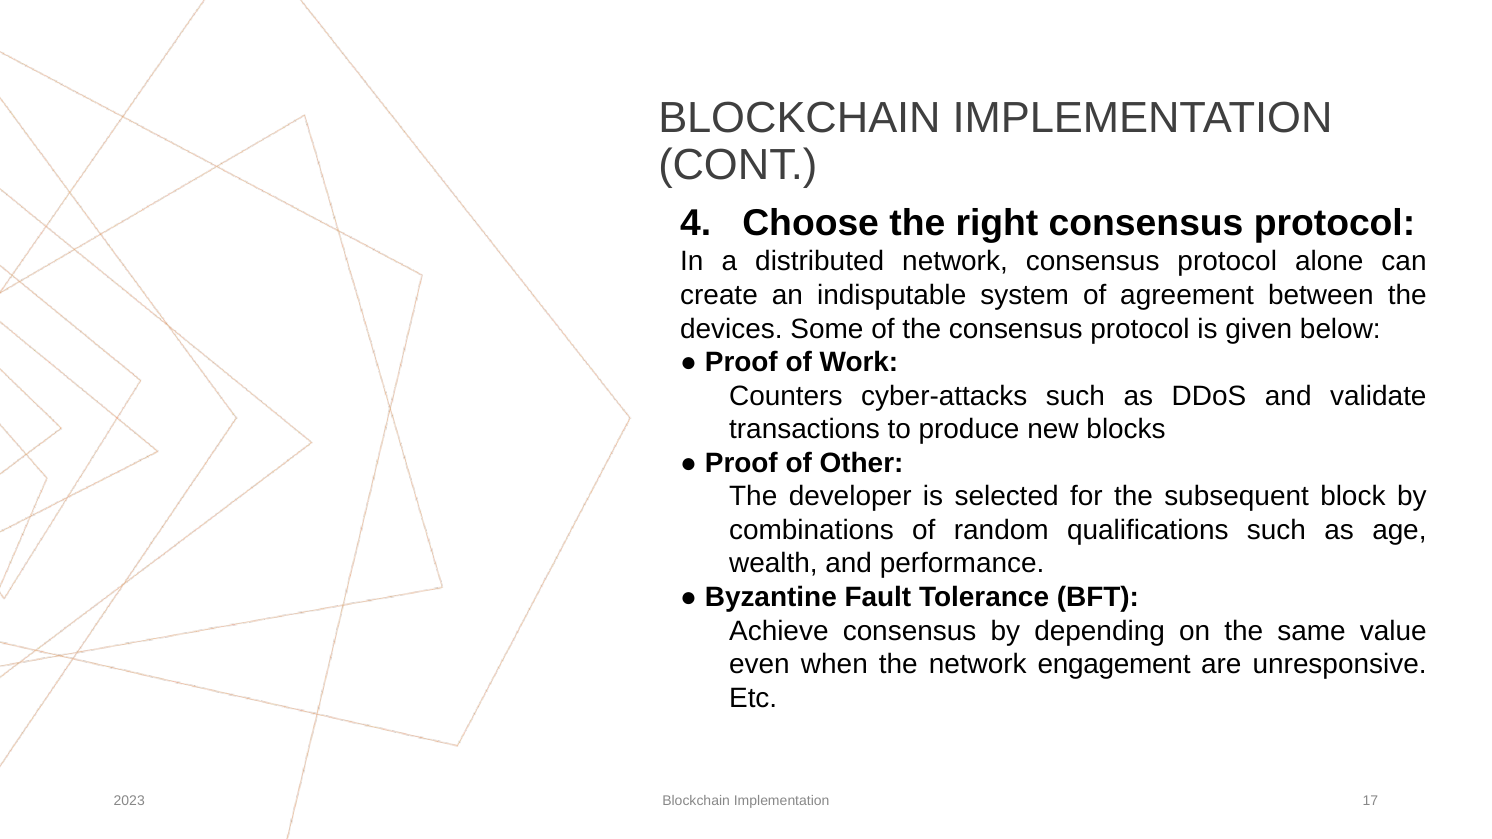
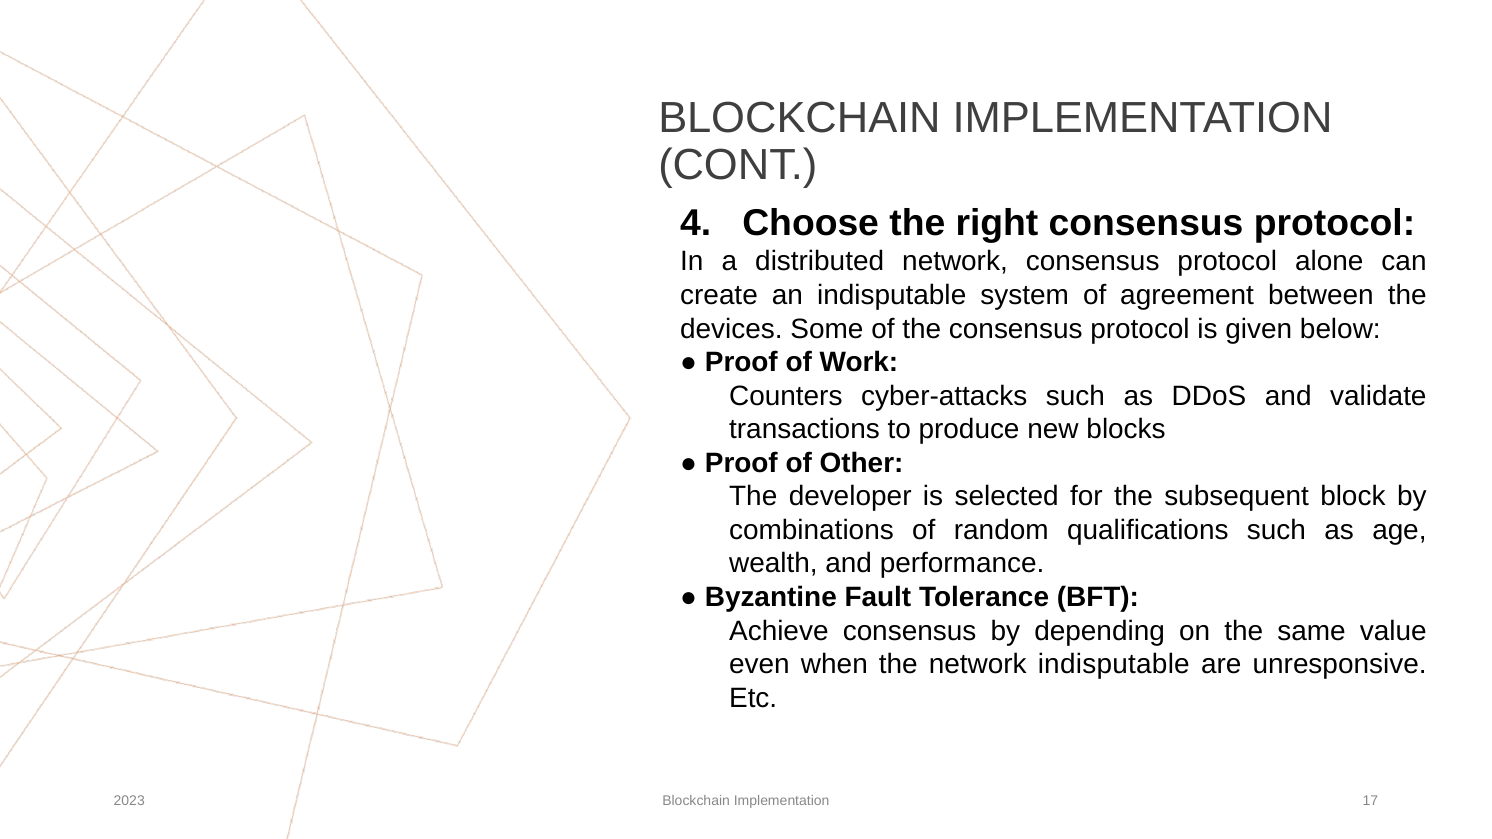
network engagement: engagement -> indisputable
